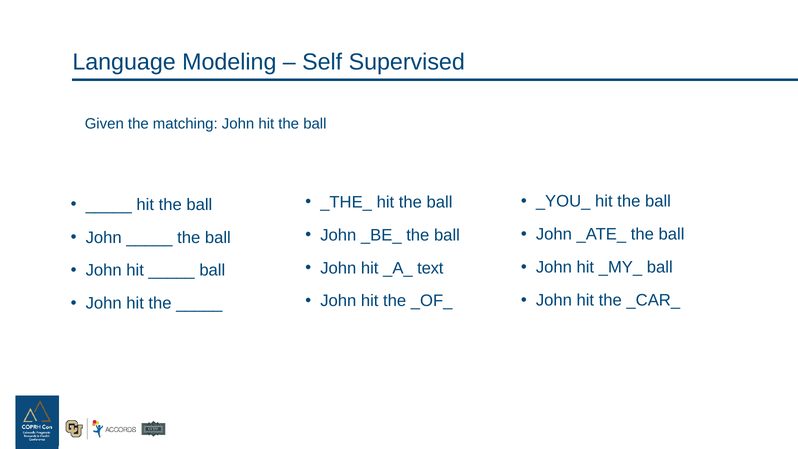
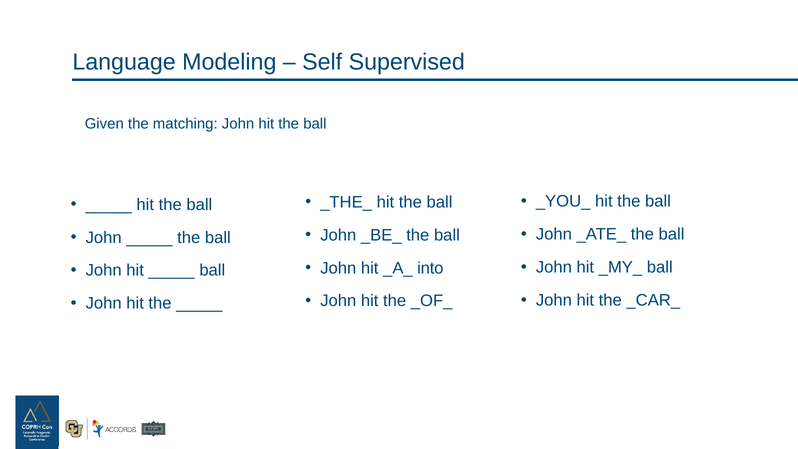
text: text -> into
